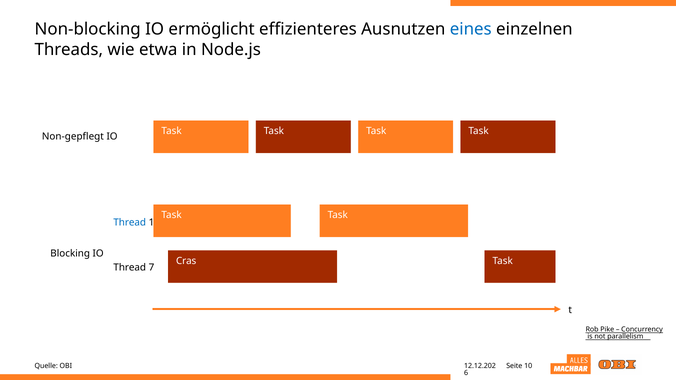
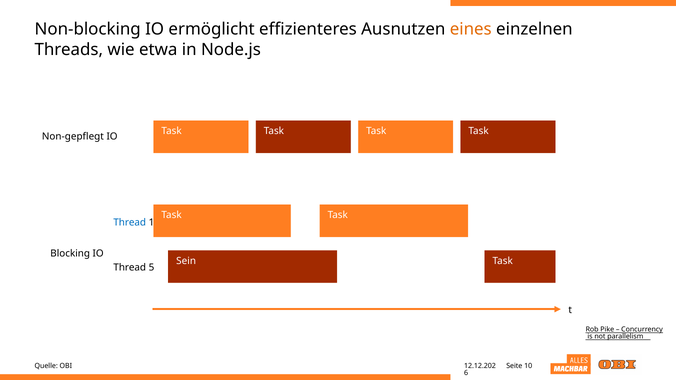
eines colour: blue -> orange
Cras: Cras -> Sein
7: 7 -> 5
